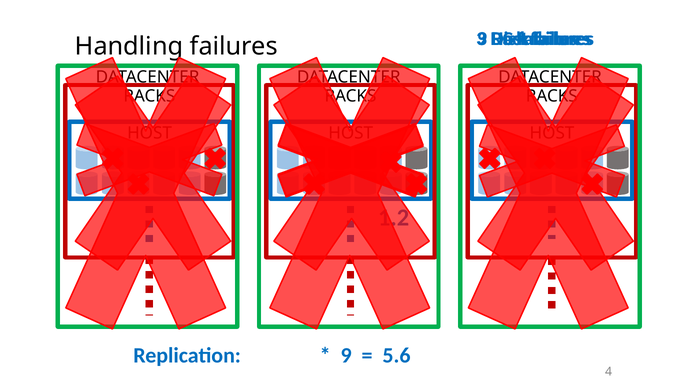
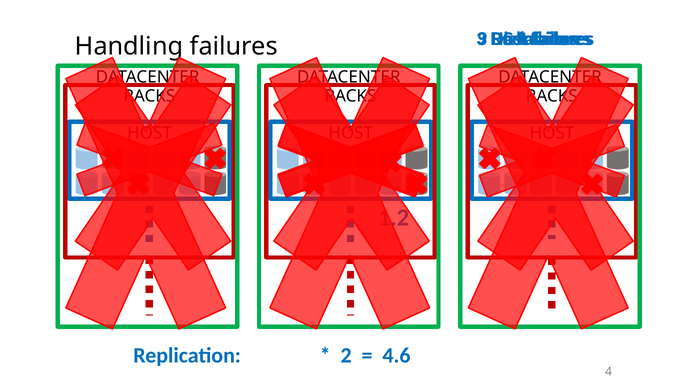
9 at (346, 356): 9 -> 2
5.6: 5.6 -> 4.6
